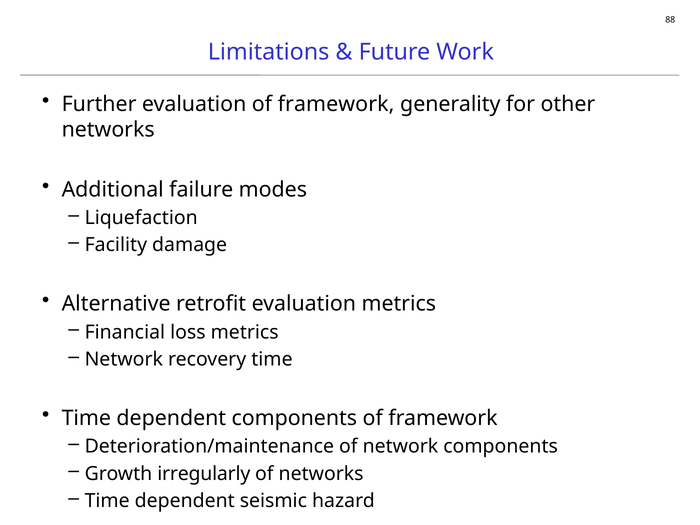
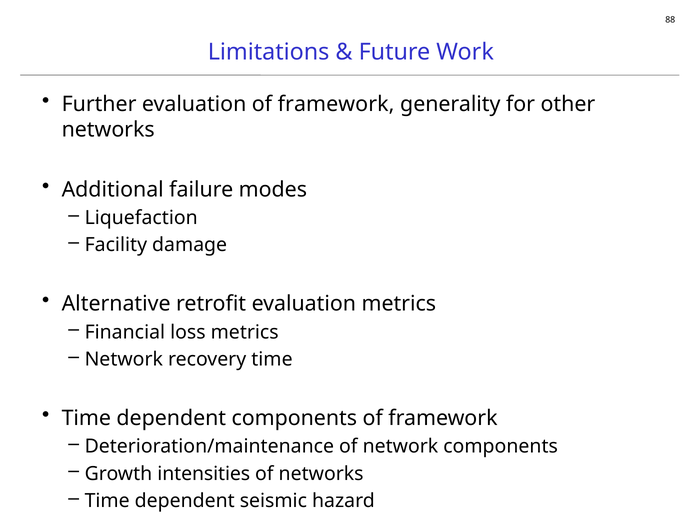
irregularly: irregularly -> intensities
